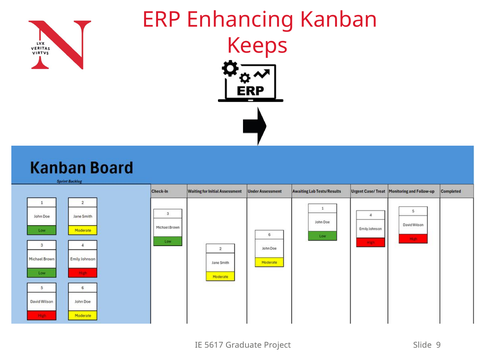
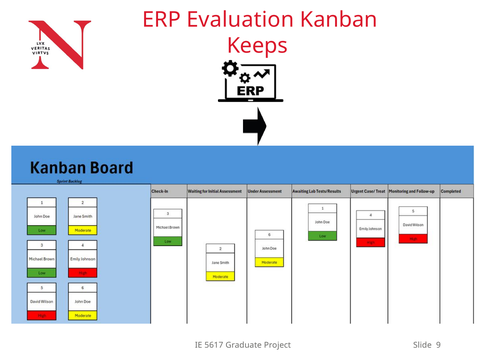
Enhancing: Enhancing -> Evaluation
